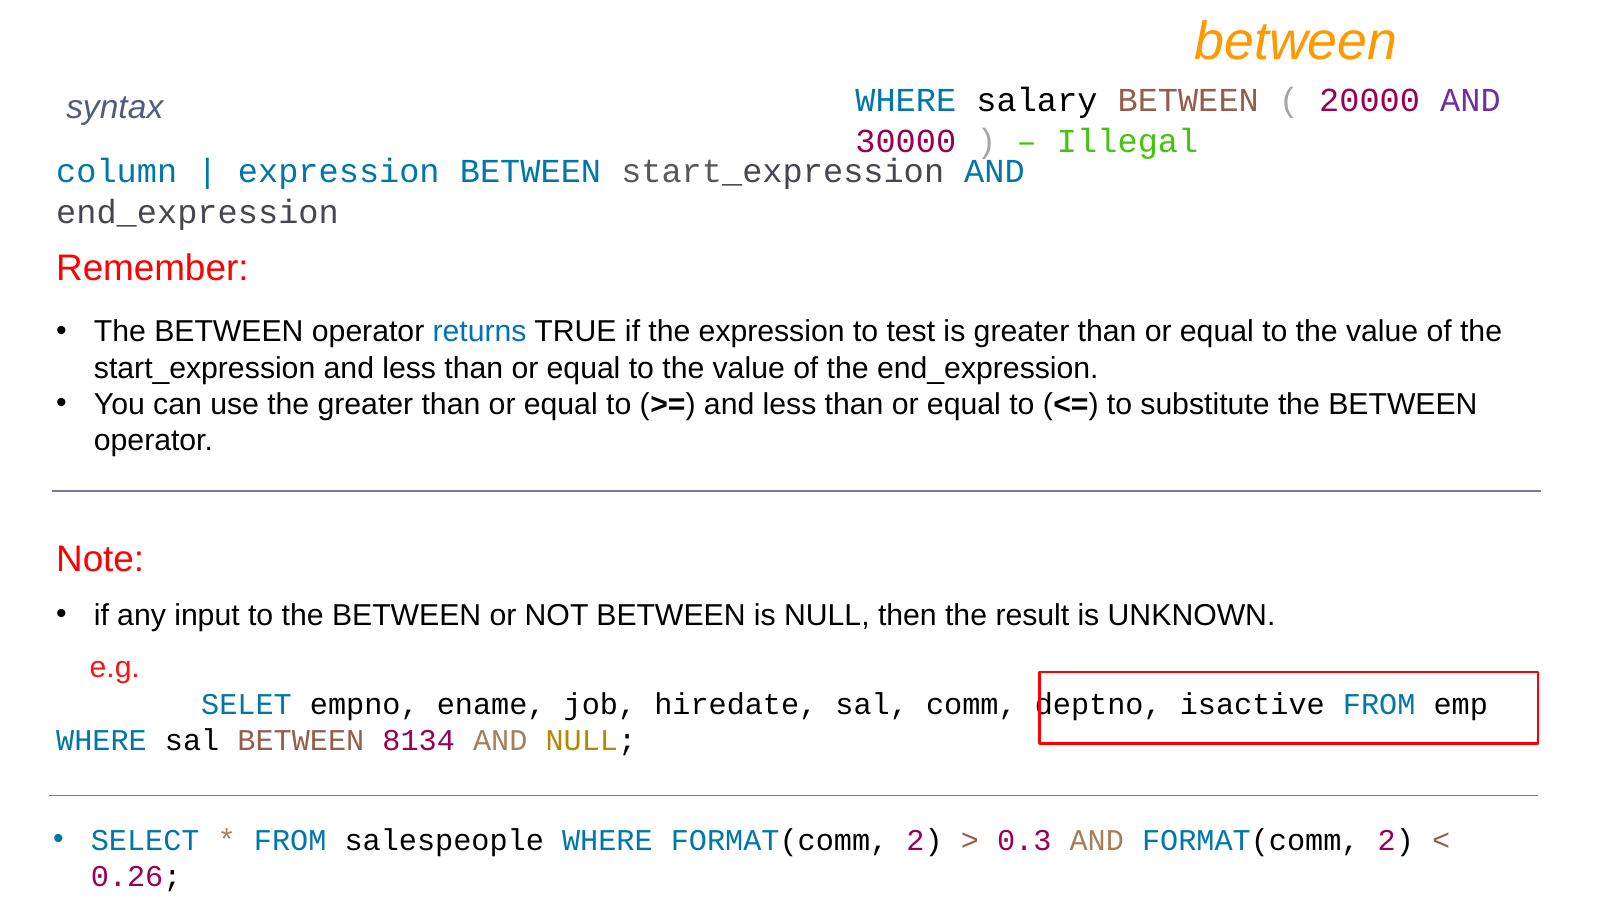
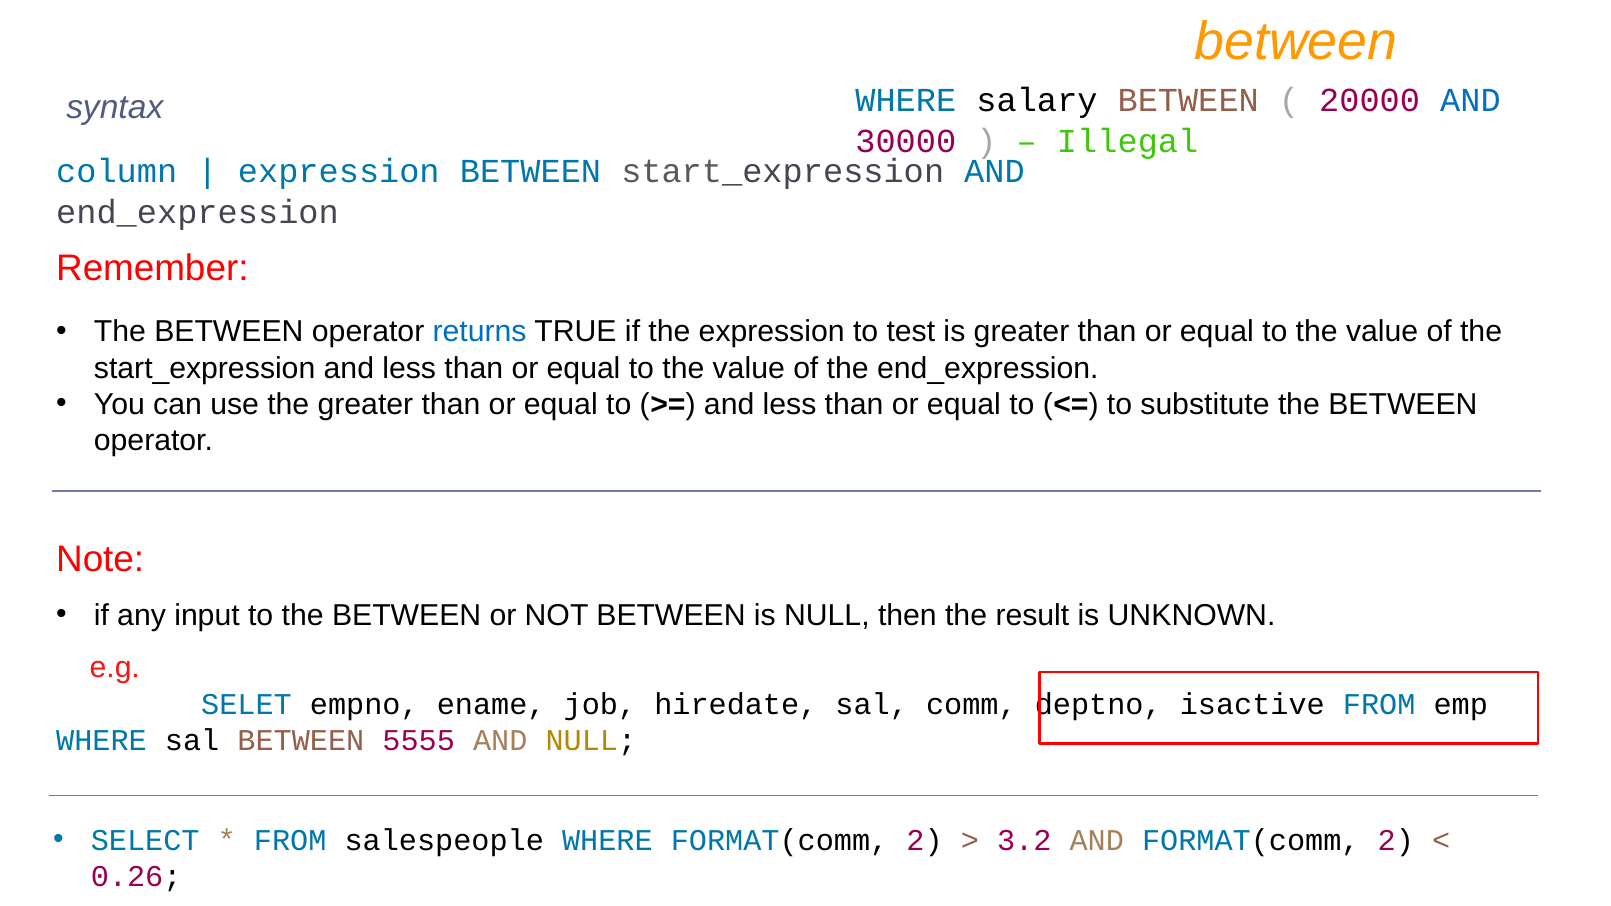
AND at (1470, 101) colour: purple -> blue
8134: 8134 -> 5555
0.3: 0.3 -> 3.2
